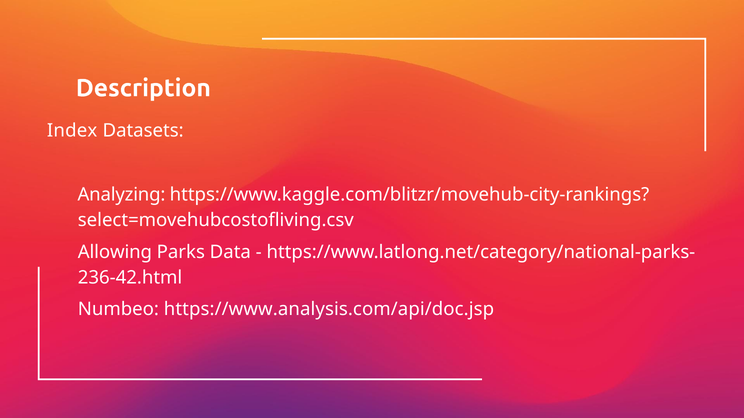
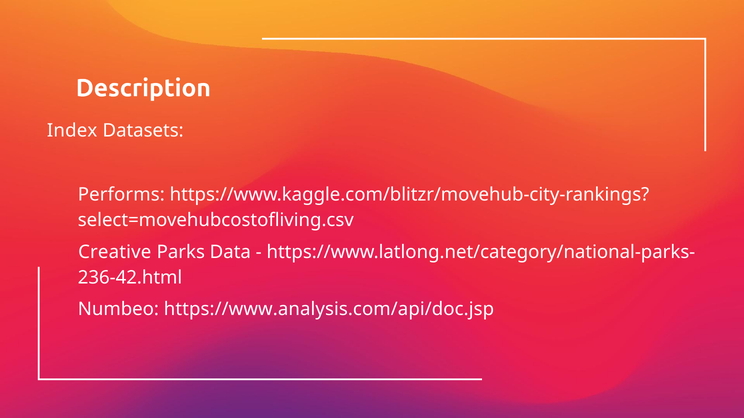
Analyzing: Analyzing -> Performs
Allowing: Allowing -> Creative
